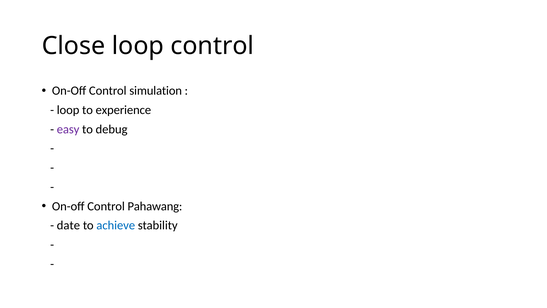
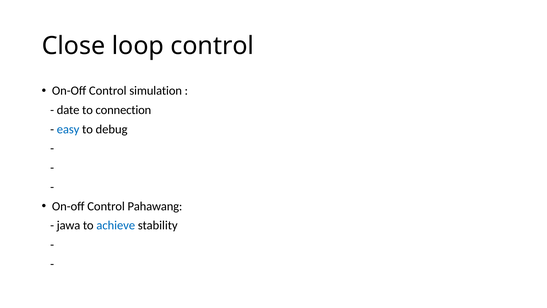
loop at (68, 110): loop -> date
experience: experience -> connection
easy colour: purple -> blue
date: date -> jawa
